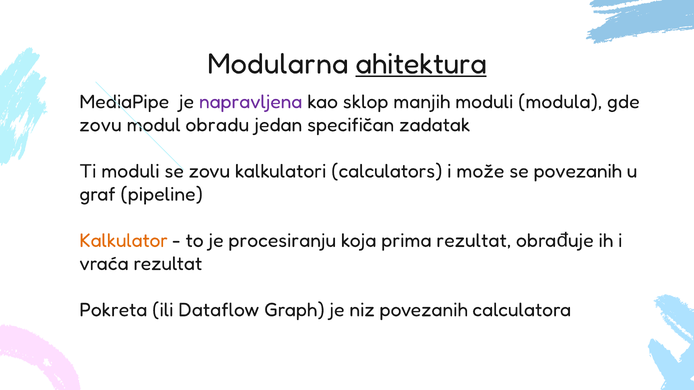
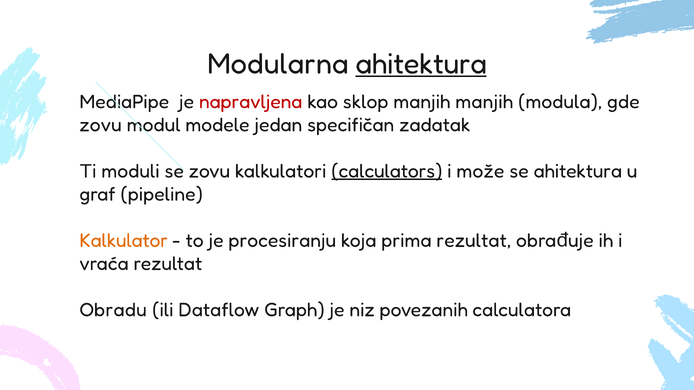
napravljena colour: purple -> red
manjih moduli: moduli -> manjih
obradu: obradu -> modele
calculators underline: none -> present
se povezanih: povezanih -> ahitektura
Pokreta: Pokreta -> Obradu
